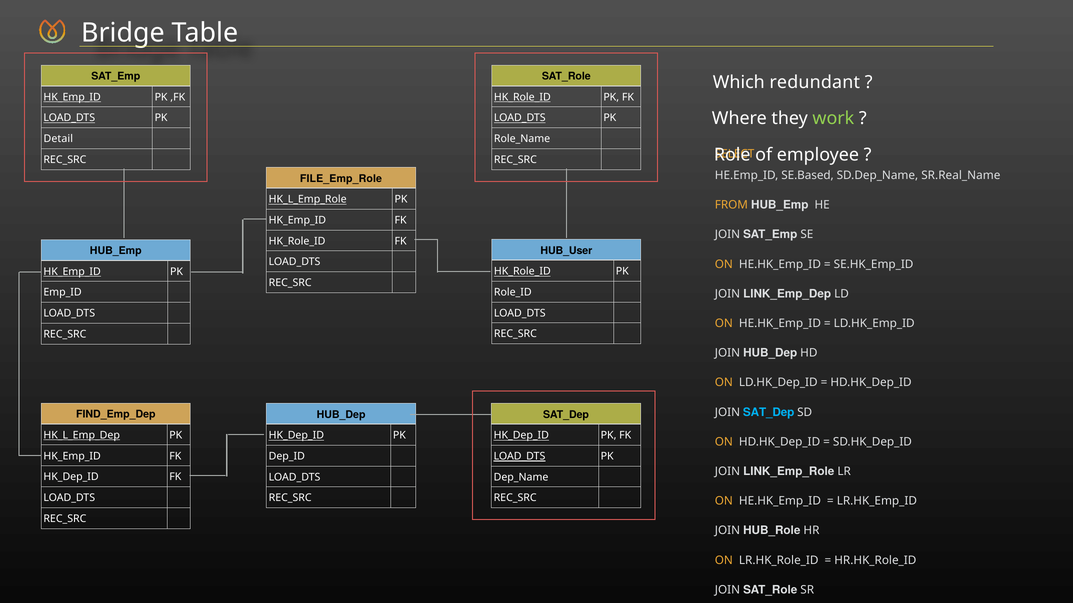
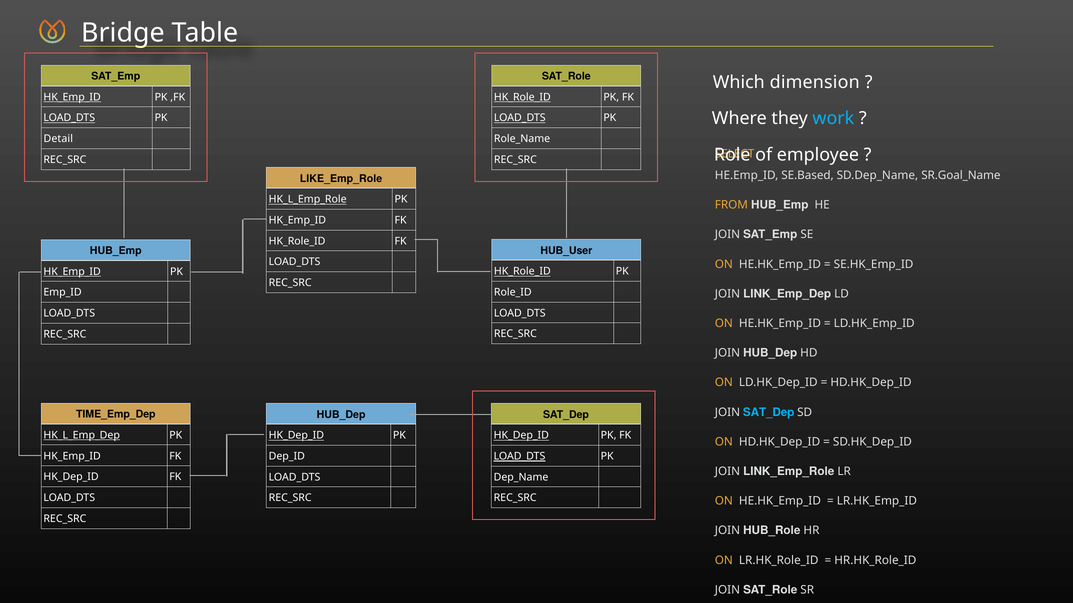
redundant: redundant -> dimension
work colour: light green -> light blue
SR.Real_Name: SR.Real_Name -> SR.Goal_Name
FILE_Emp_Role: FILE_Emp_Role -> LIKE_Emp_Role
FIND_Emp_Dep: FIND_Emp_Dep -> TIME_Emp_Dep
